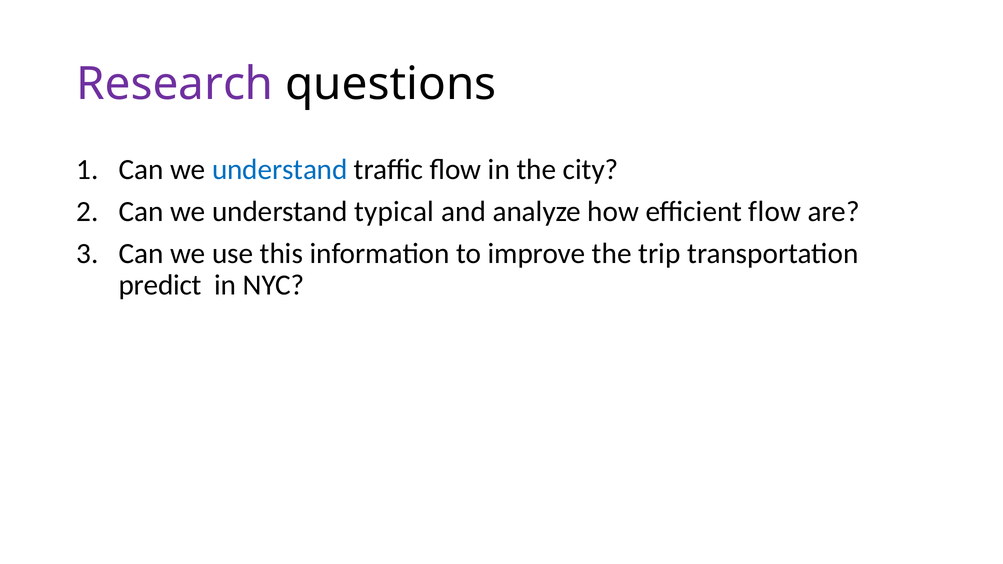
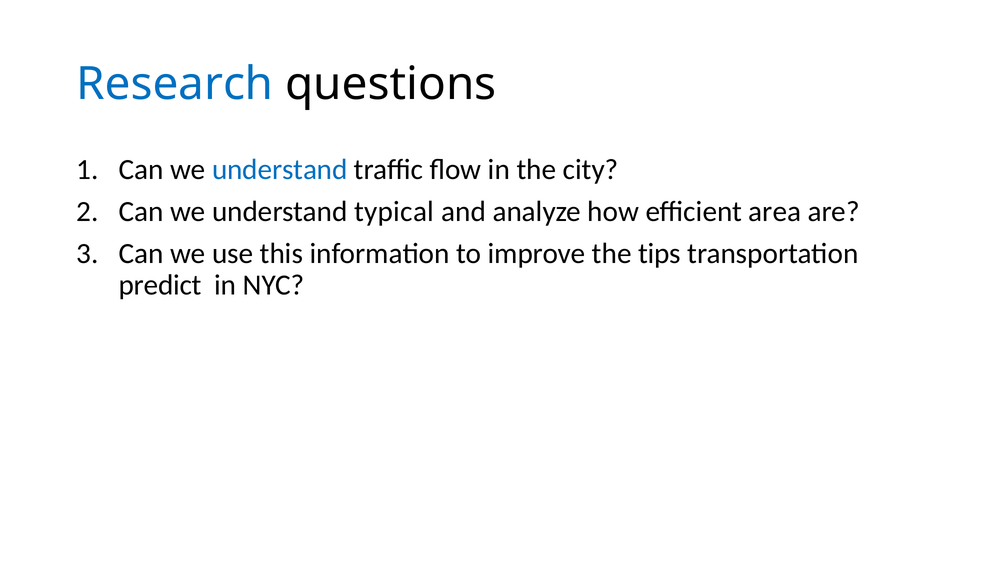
Research colour: purple -> blue
efficient flow: flow -> area
trip: trip -> tips
